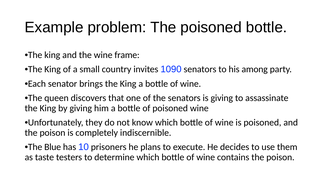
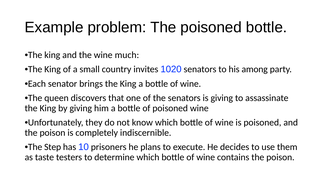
frame: frame -> much
1090: 1090 -> 1020
Blue: Blue -> Step
